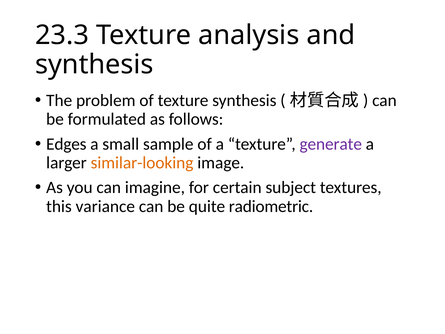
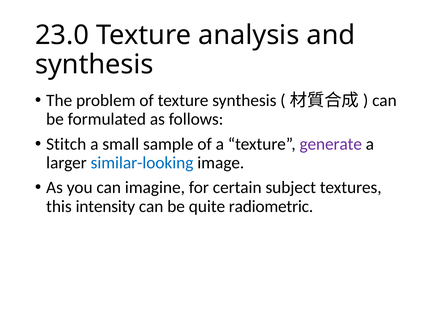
23.3: 23.3 -> 23.0
Edges: Edges -> Stitch
similar-looking colour: orange -> blue
variance: variance -> intensity
